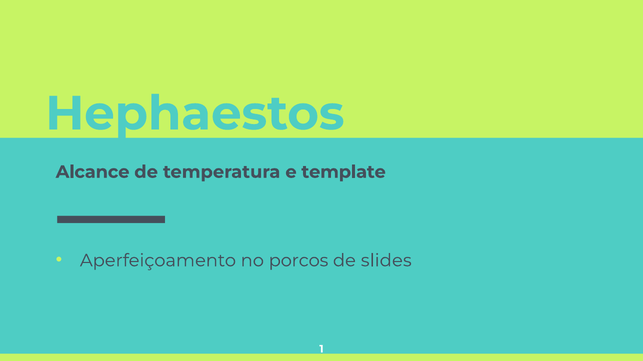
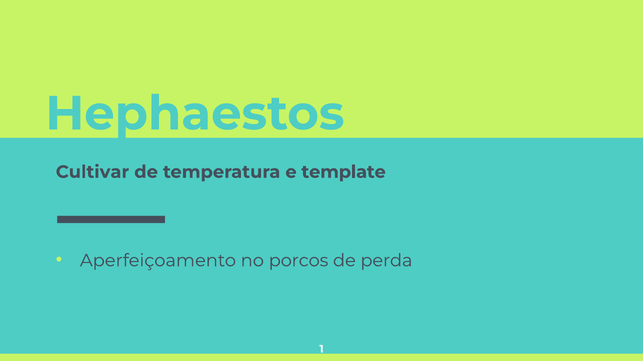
Alcance: Alcance -> Cultivar
slides: slides -> perda
